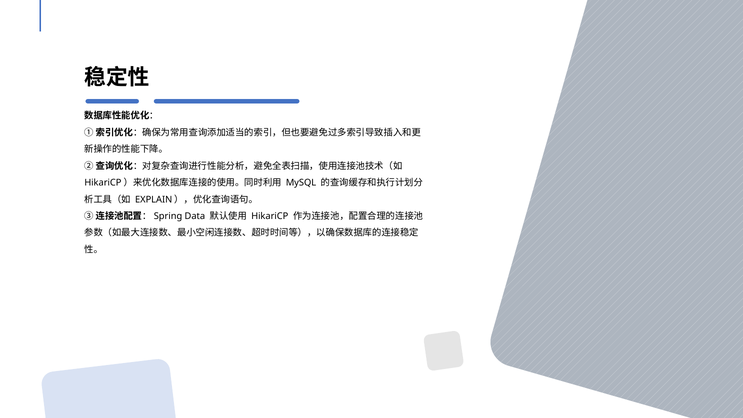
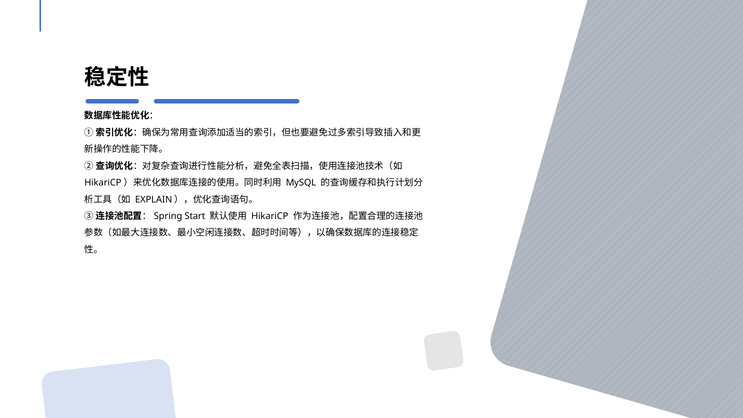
Data: Data -> Start
